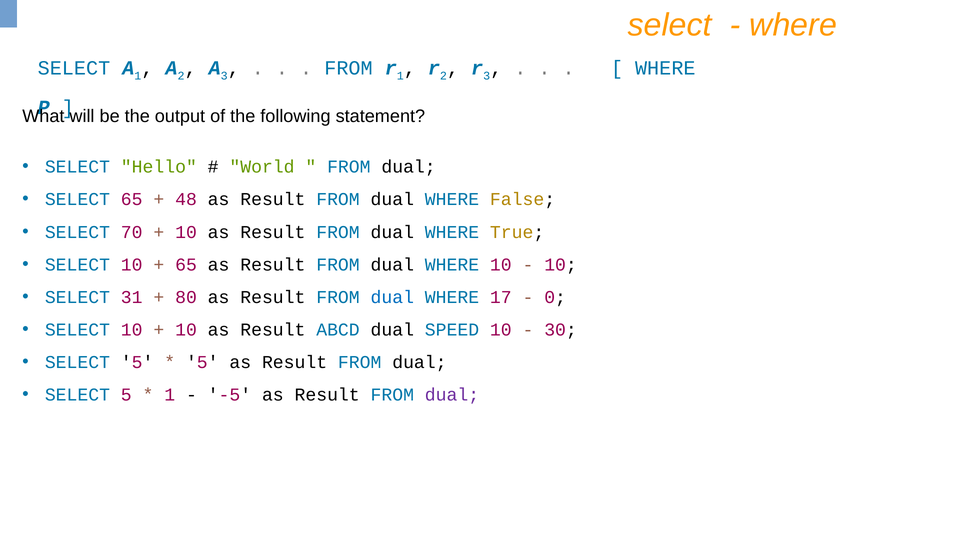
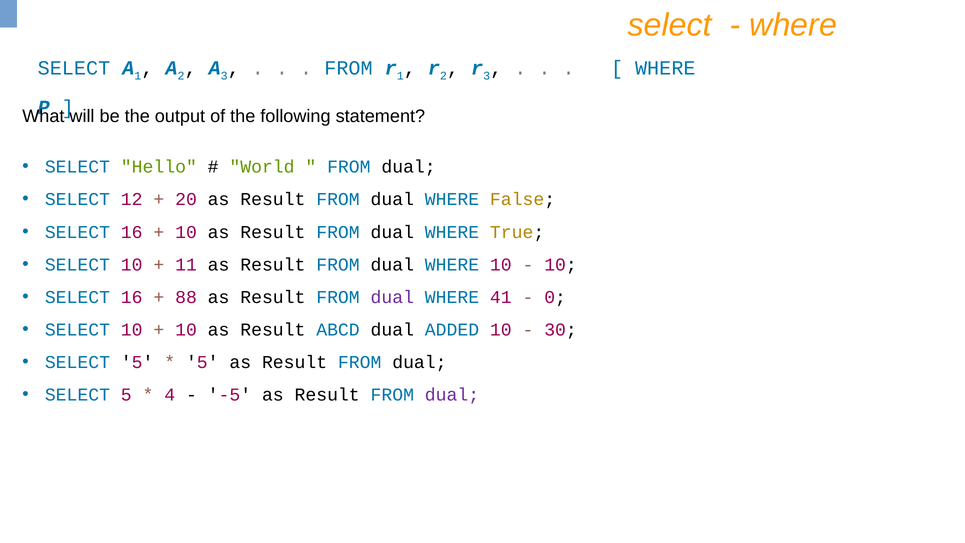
SELECT 65: 65 -> 12
48: 48 -> 20
70 at (132, 232): 70 -> 16
65 at (186, 265): 65 -> 11
31 at (132, 297): 31 -> 16
80: 80 -> 88
dual at (392, 297) colour: blue -> purple
17: 17 -> 41
SPEED: SPEED -> ADDED
1 at (170, 395): 1 -> 4
